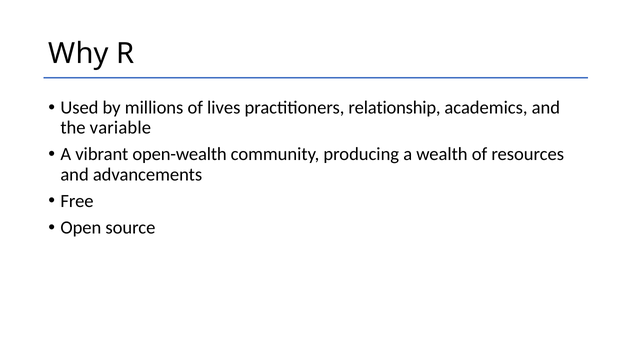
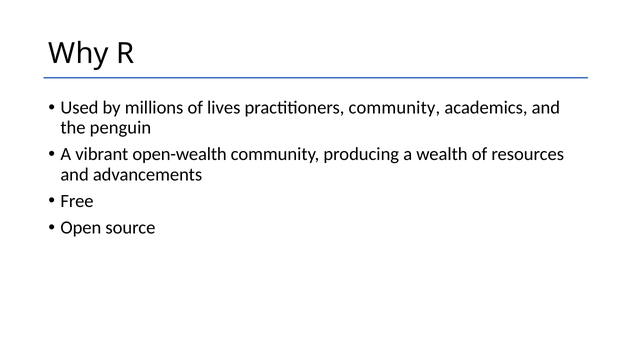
practitioners relationship: relationship -> community
variable: variable -> penguin
